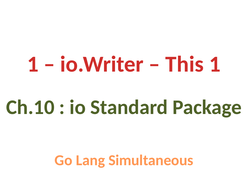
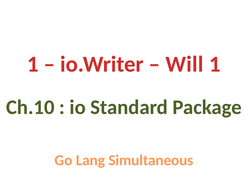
This: This -> Will
